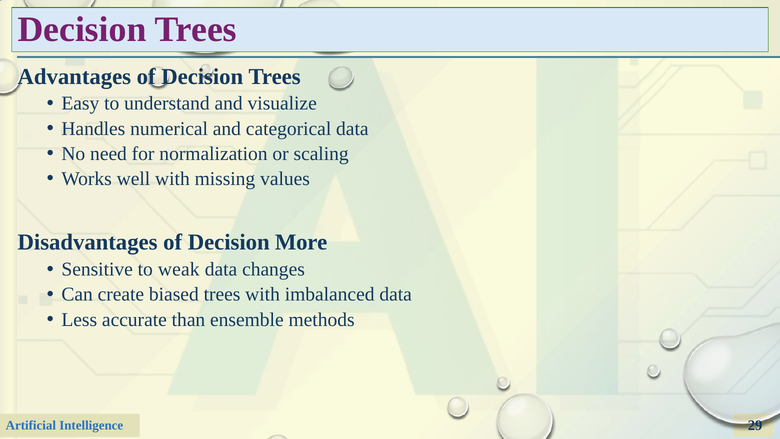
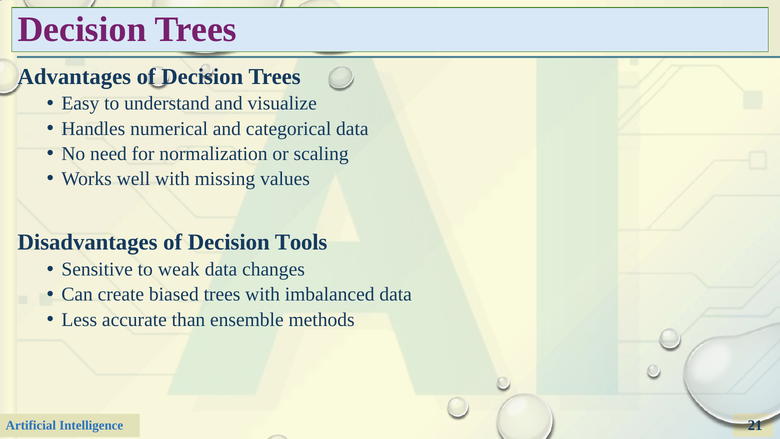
More: More -> Tools
29: 29 -> 21
